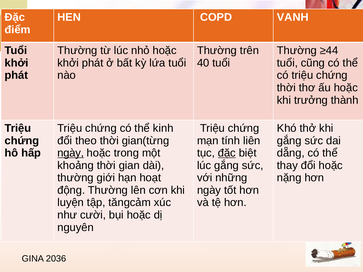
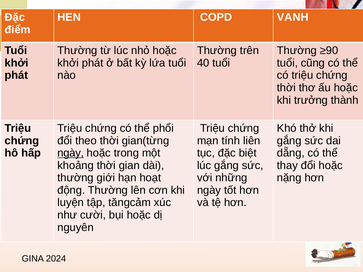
≥44: ≥44 -> ≥90
kinh: kinh -> phổi
đặc at (227, 153) underline: present -> none
2036: 2036 -> 2024
